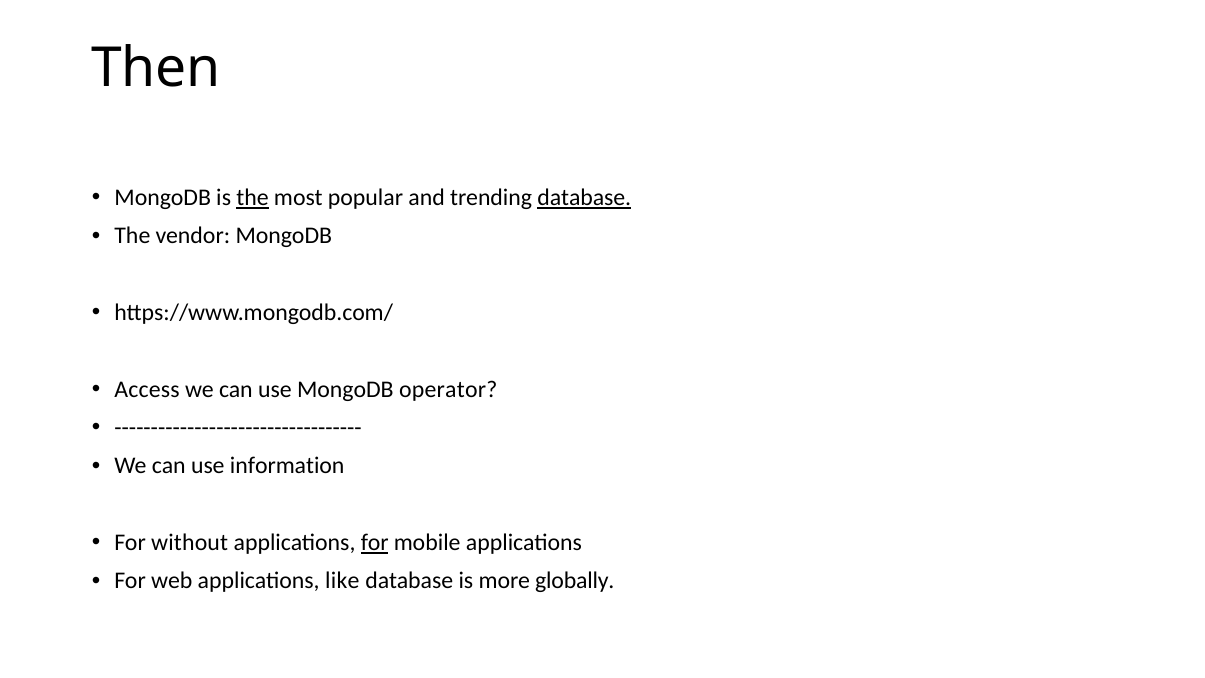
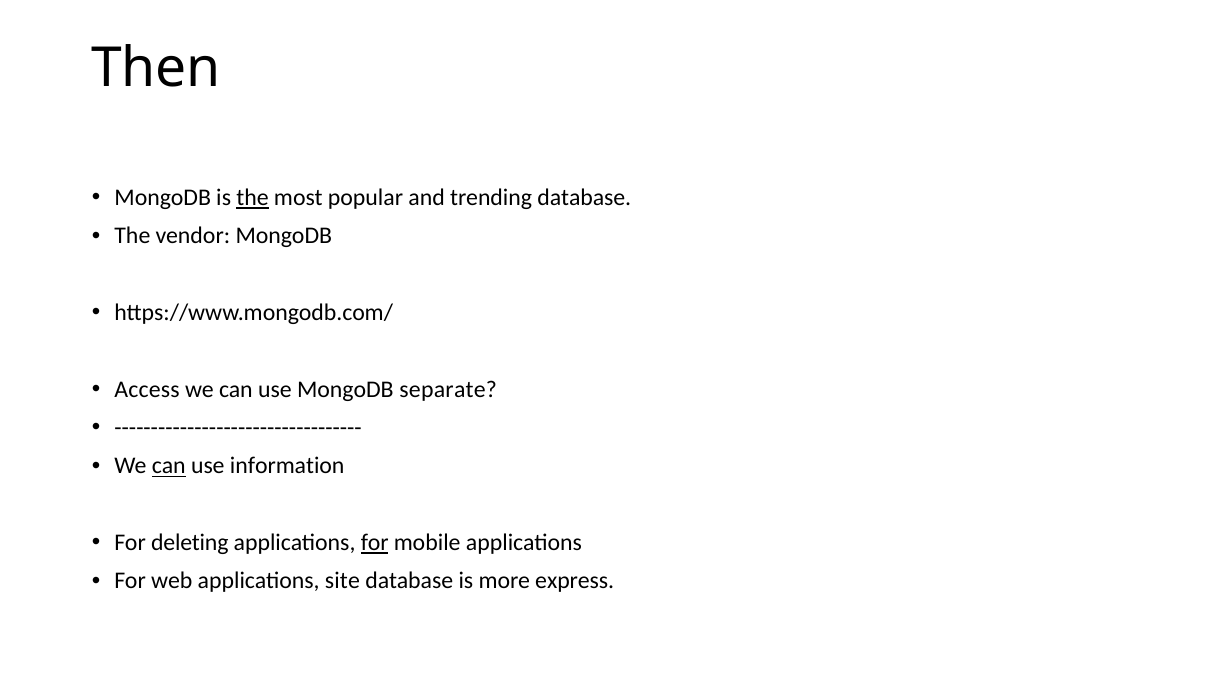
database at (584, 198) underline: present -> none
operator: operator -> separate
can at (169, 466) underline: none -> present
without: without -> deleting
like: like -> site
globally: globally -> express
